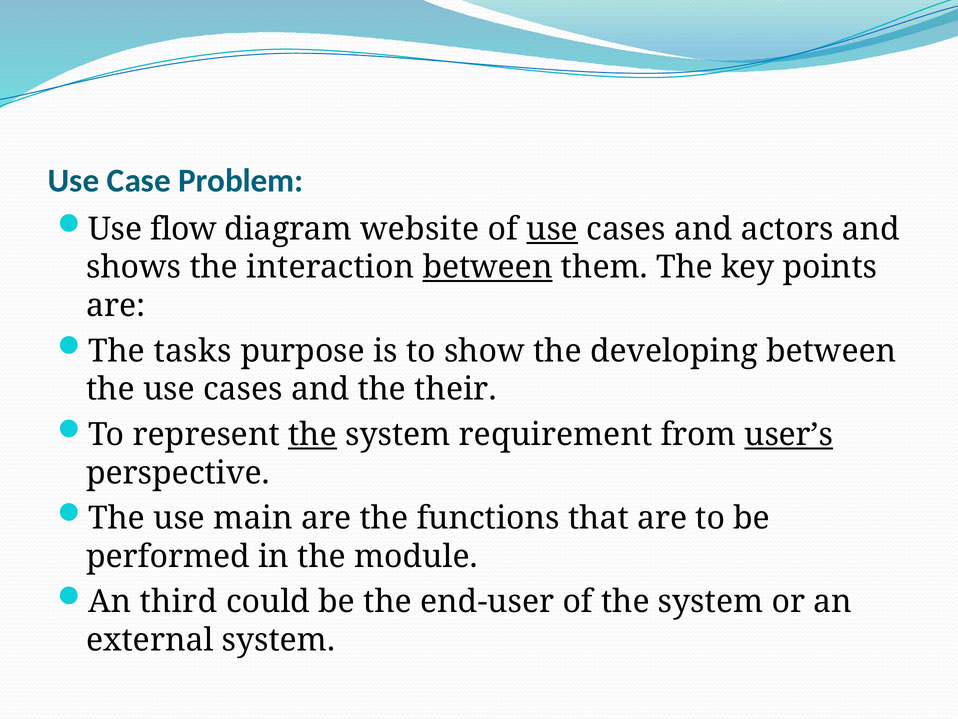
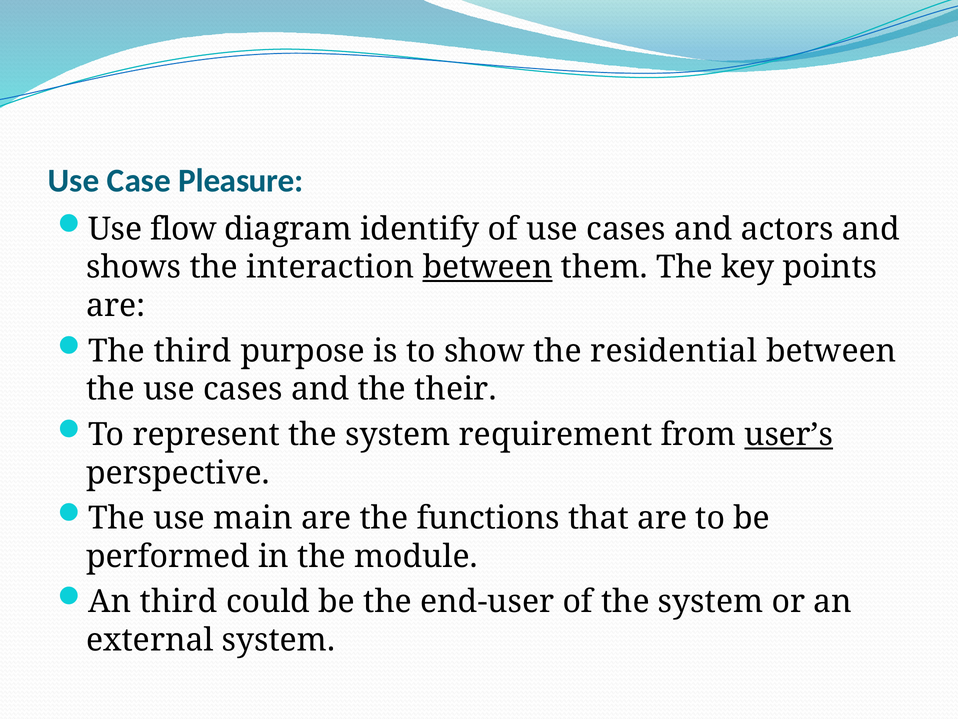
Problem: Problem -> Pleasure
website: website -> identify
use at (552, 229) underline: present -> none
The tasks: tasks -> third
developing: developing -> residential
the at (313, 434) underline: present -> none
